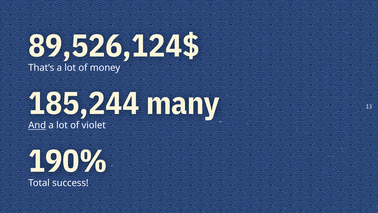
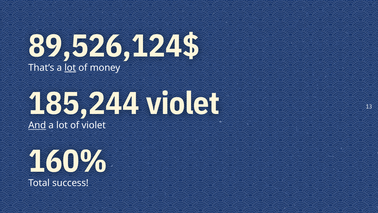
lot at (70, 68) underline: none -> present
185,244 many: many -> violet
190%: 190% -> 160%
